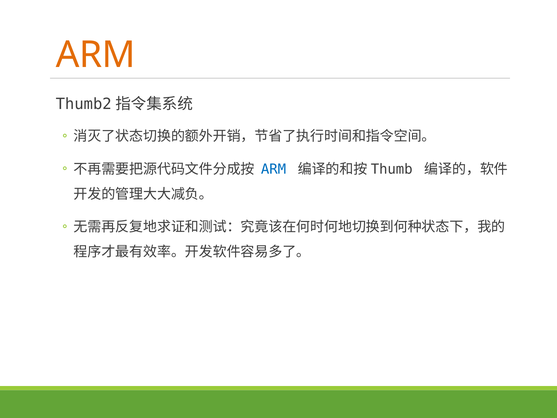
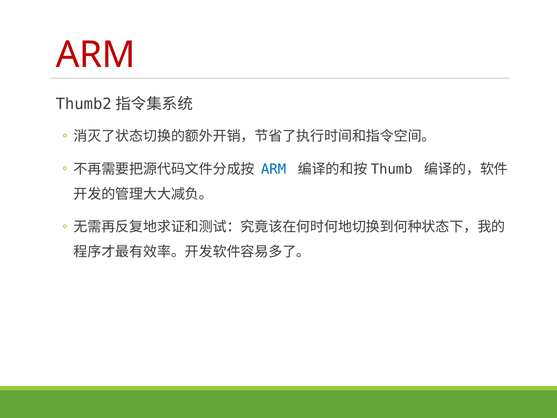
ARM at (96, 55) colour: orange -> red
